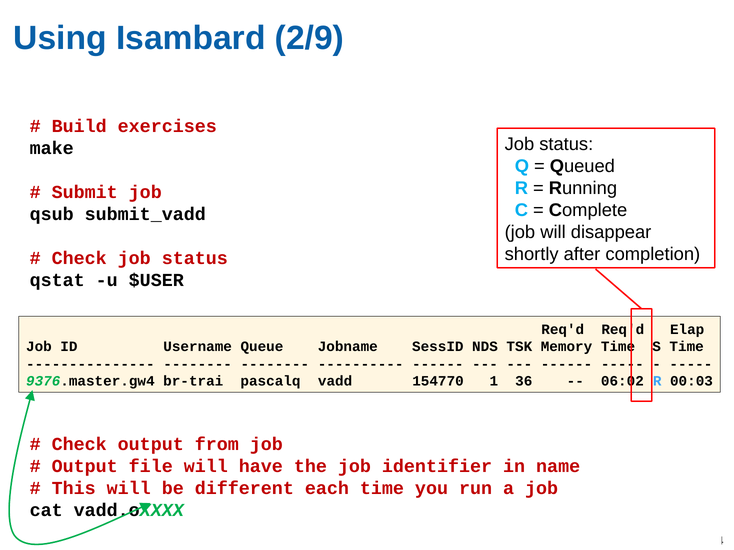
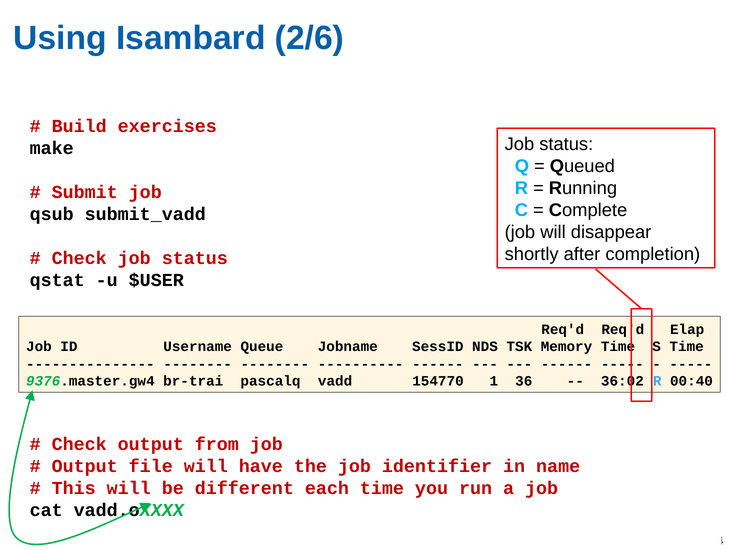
2/9: 2/9 -> 2/6
06:02: 06:02 -> 36:02
00:03: 00:03 -> 00:40
